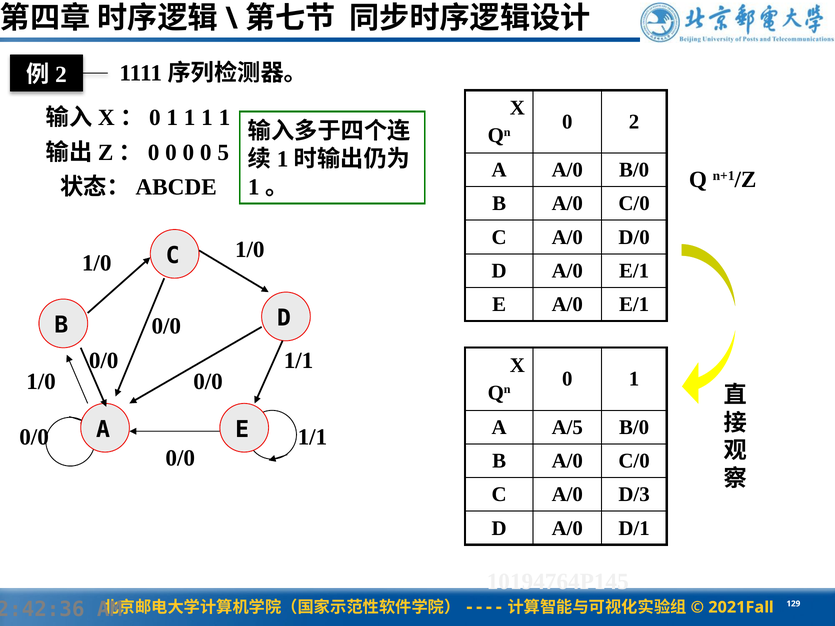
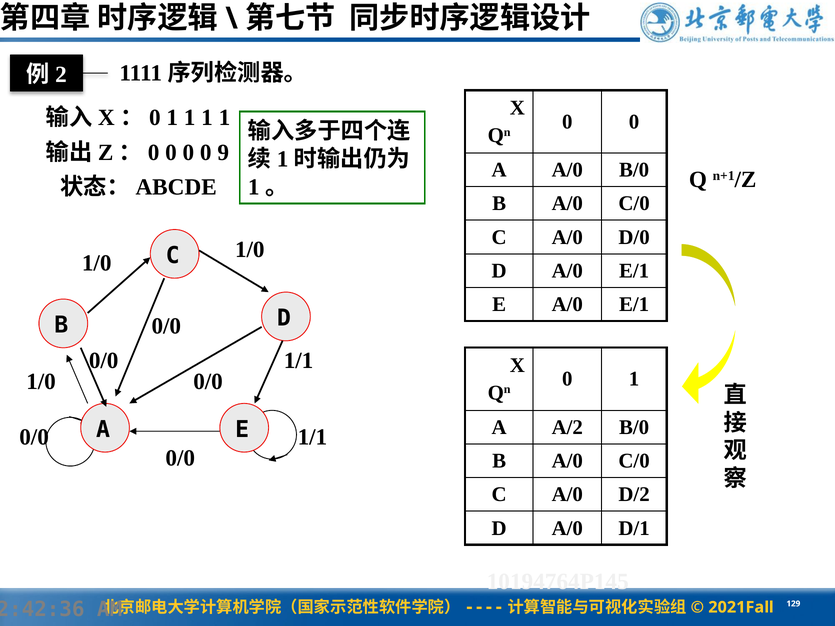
2 at (634, 122): 2 -> 0
5: 5 -> 9
A/5: A/5 -> A/2
D/3: D/3 -> D/2
